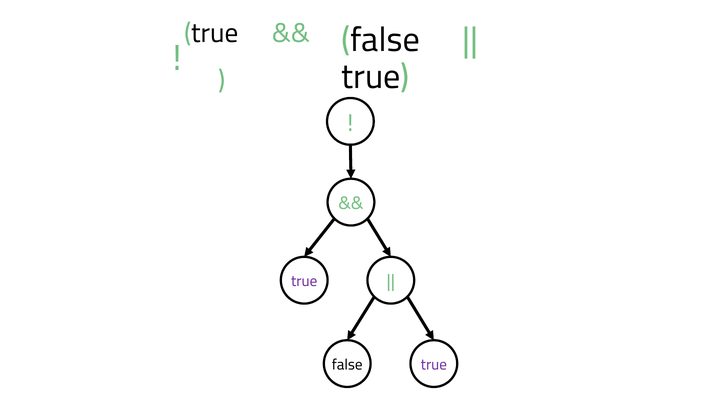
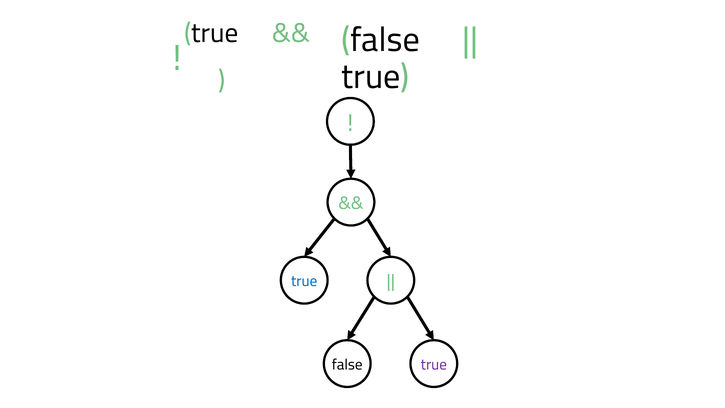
true at (304, 281) colour: purple -> blue
